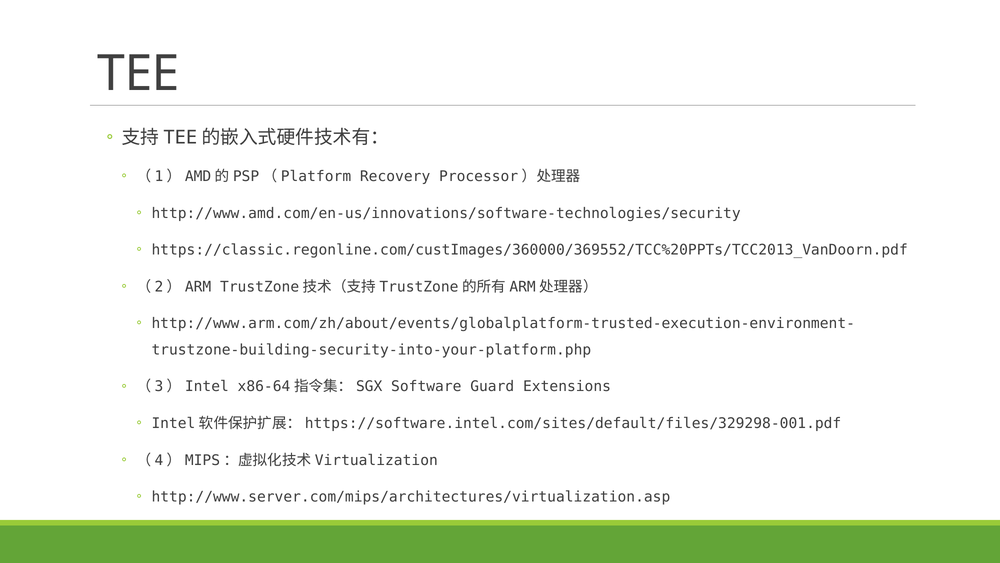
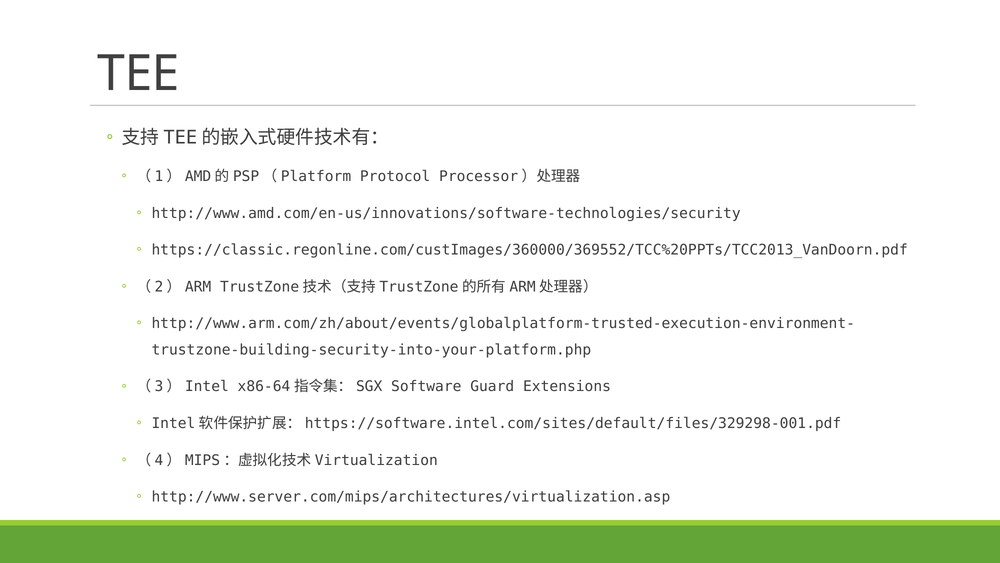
Recovery: Recovery -> Protocol
